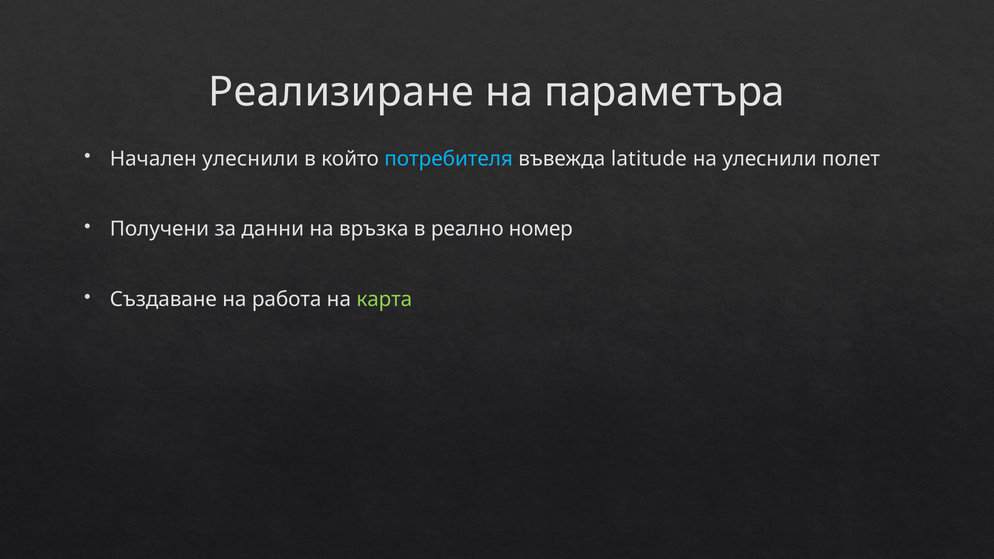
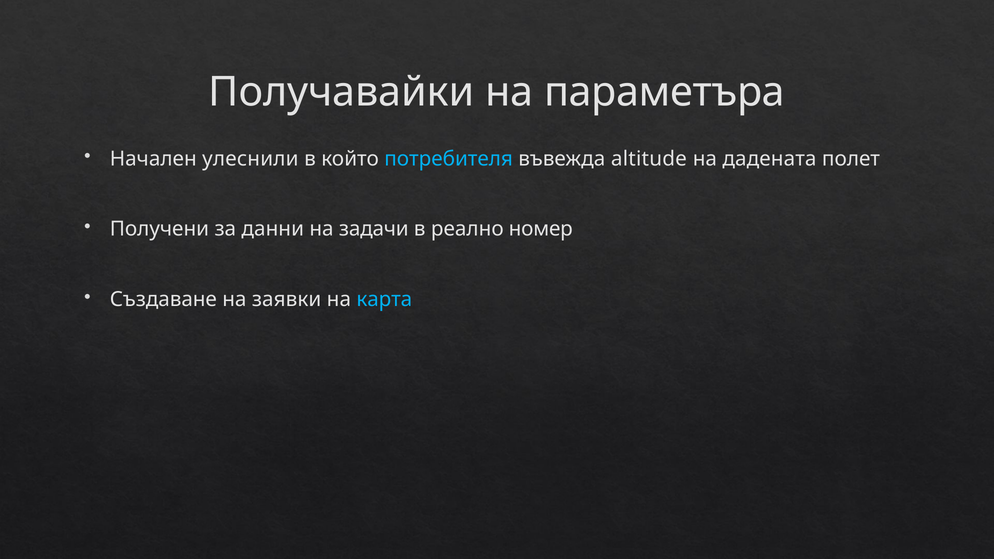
Реализиране: Реализиране -> Получавайки
latitude: latitude -> altitude
на улеснили: улеснили -> дадената
връзка: връзка -> задачи
работа: работа -> заявки
карта colour: light green -> light blue
